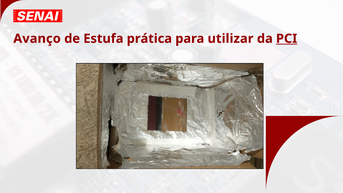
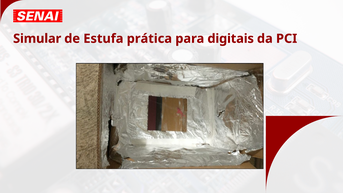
Avanço: Avanço -> Simular
utilizar: utilizar -> digitais
PCI underline: present -> none
